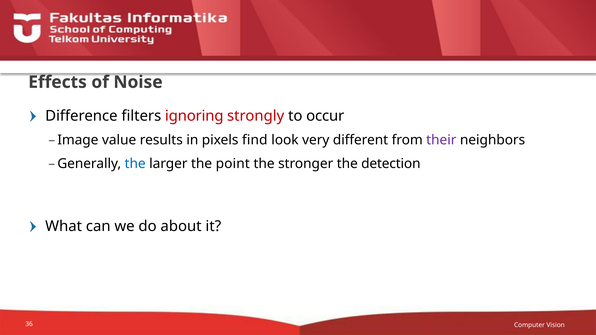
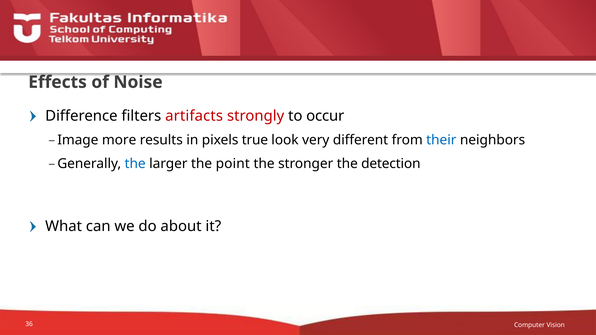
ignoring: ignoring -> artifacts
value: value -> more
find: find -> true
their colour: purple -> blue
